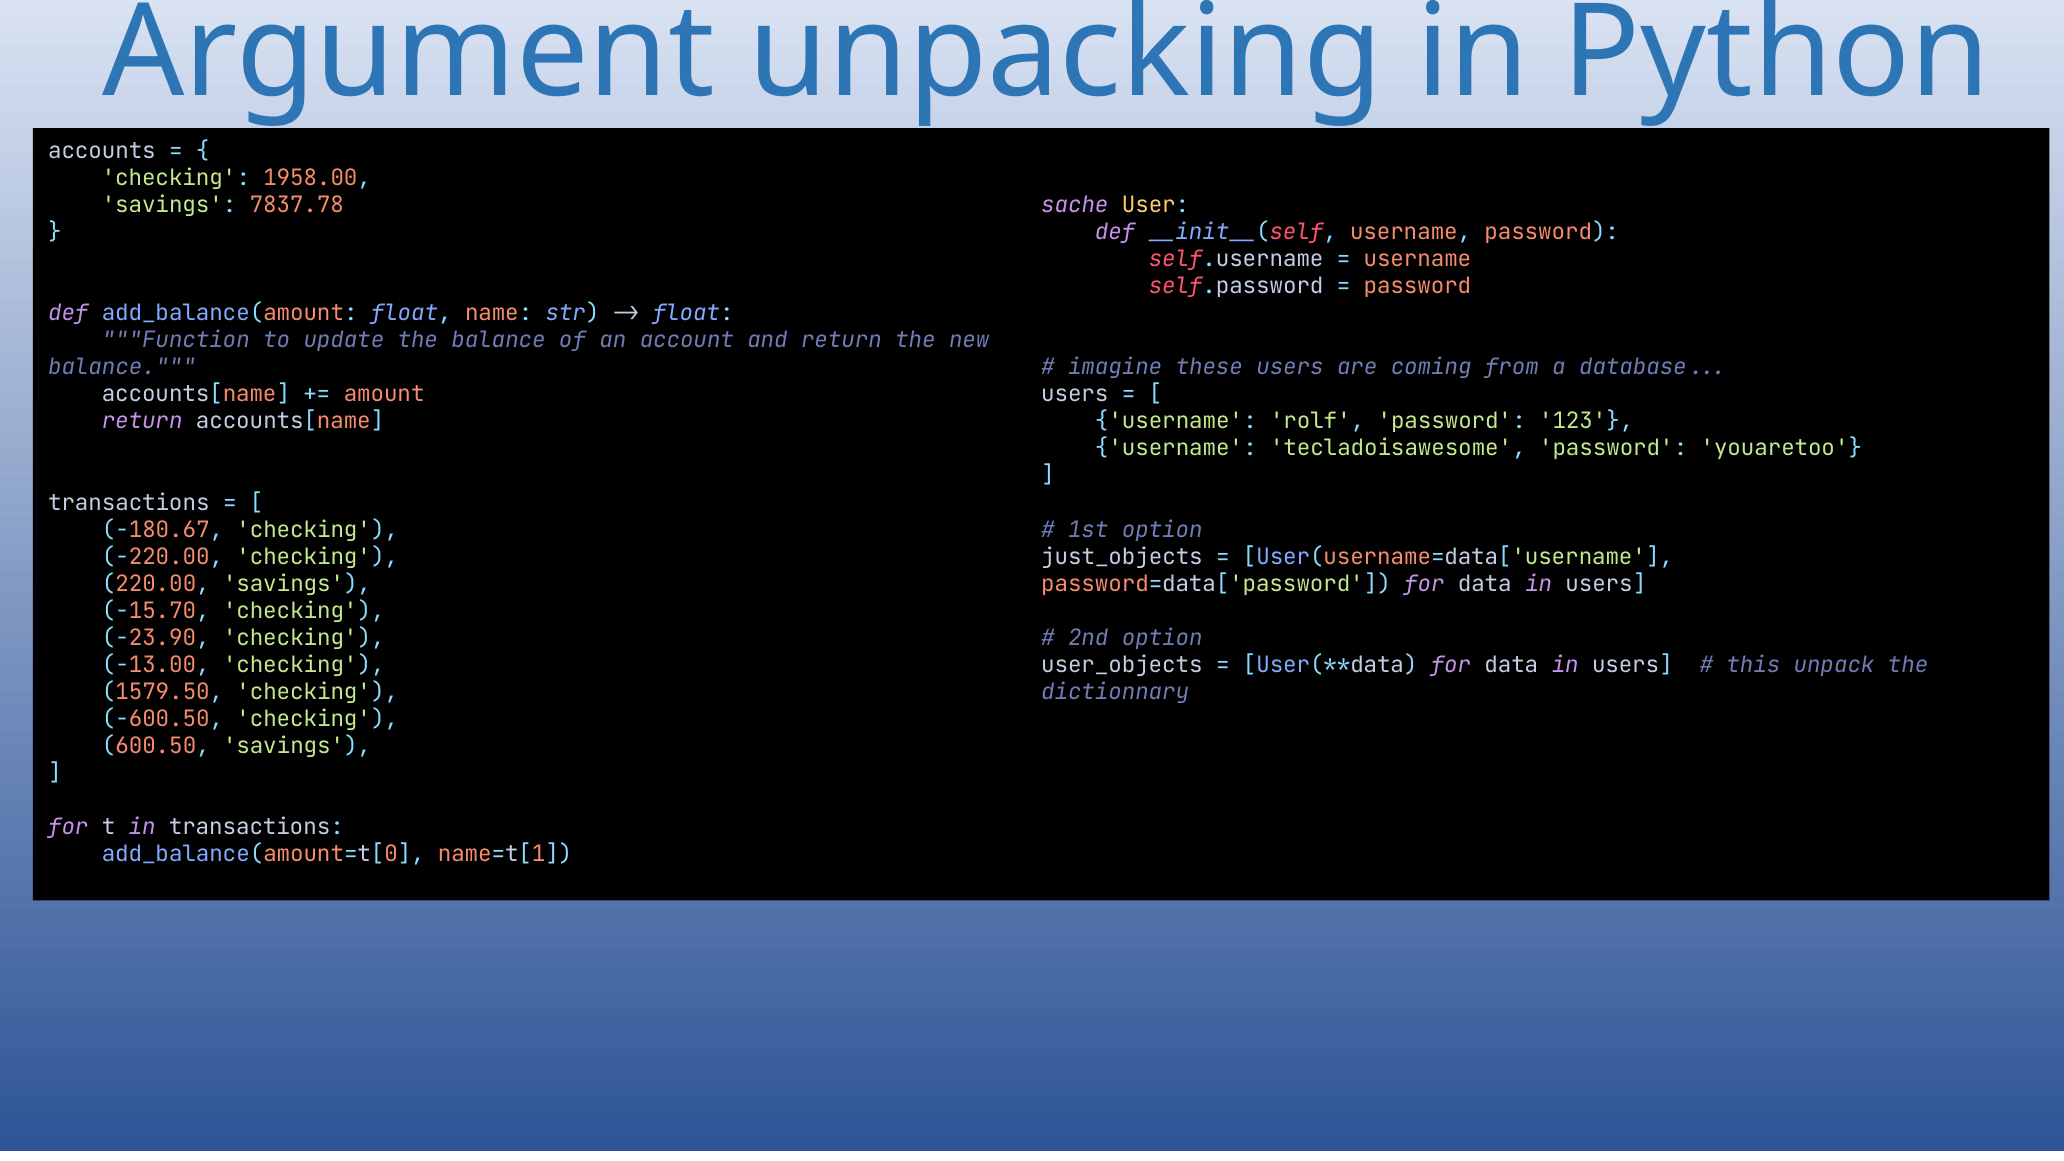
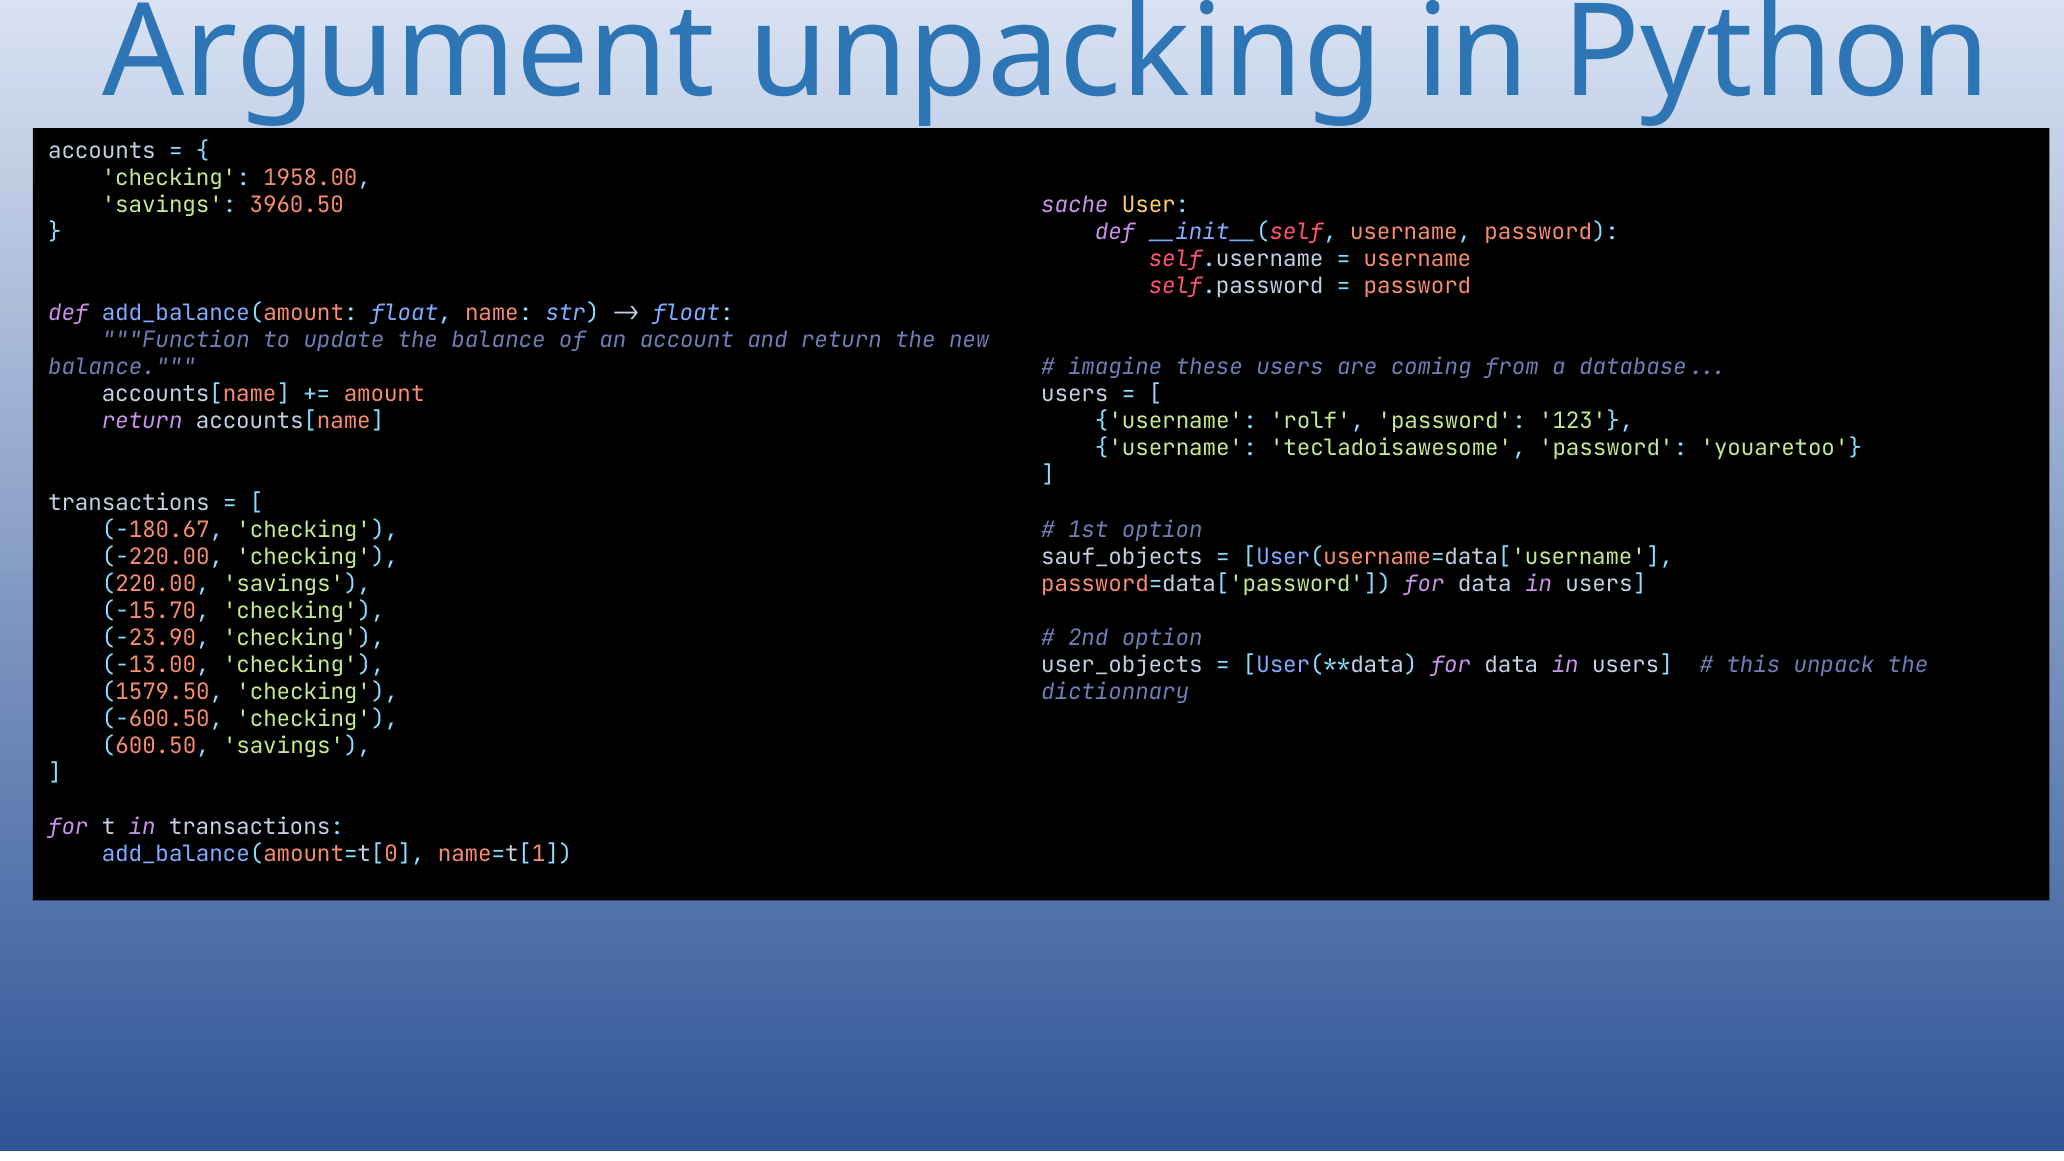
7837.78: 7837.78 -> 3960.50
just_objects: just_objects -> sauf_objects
